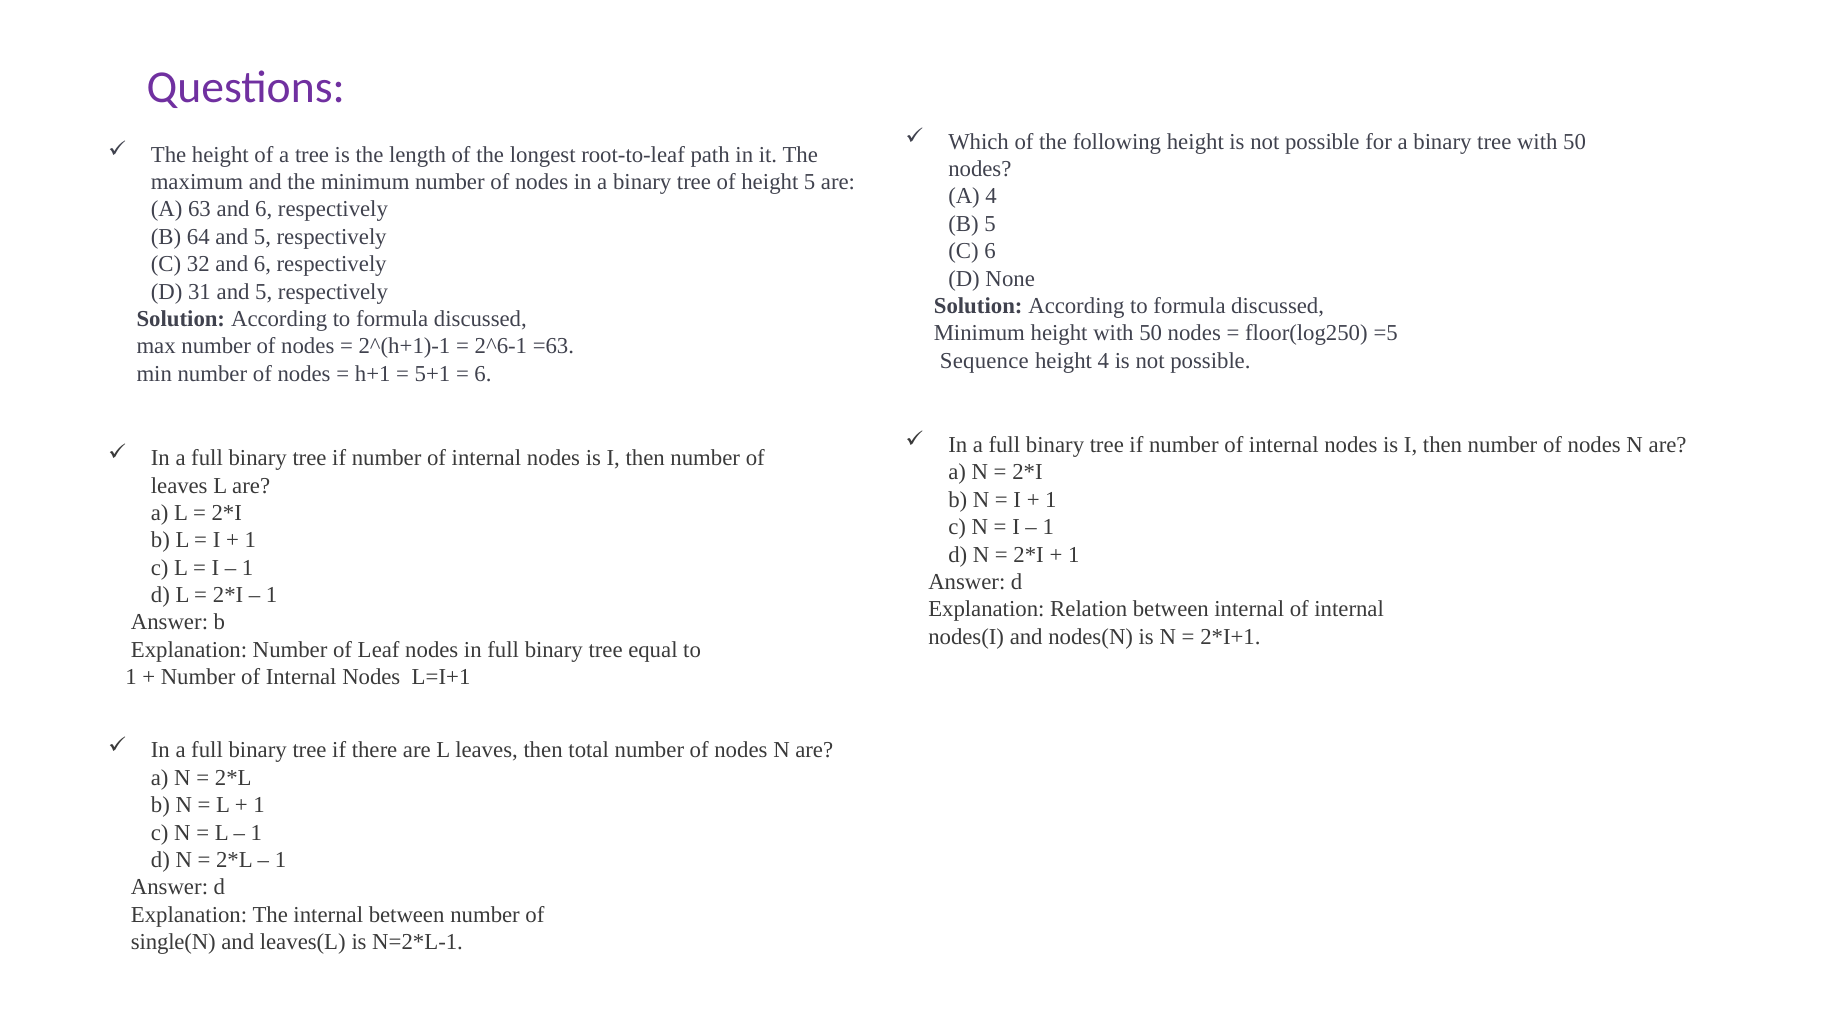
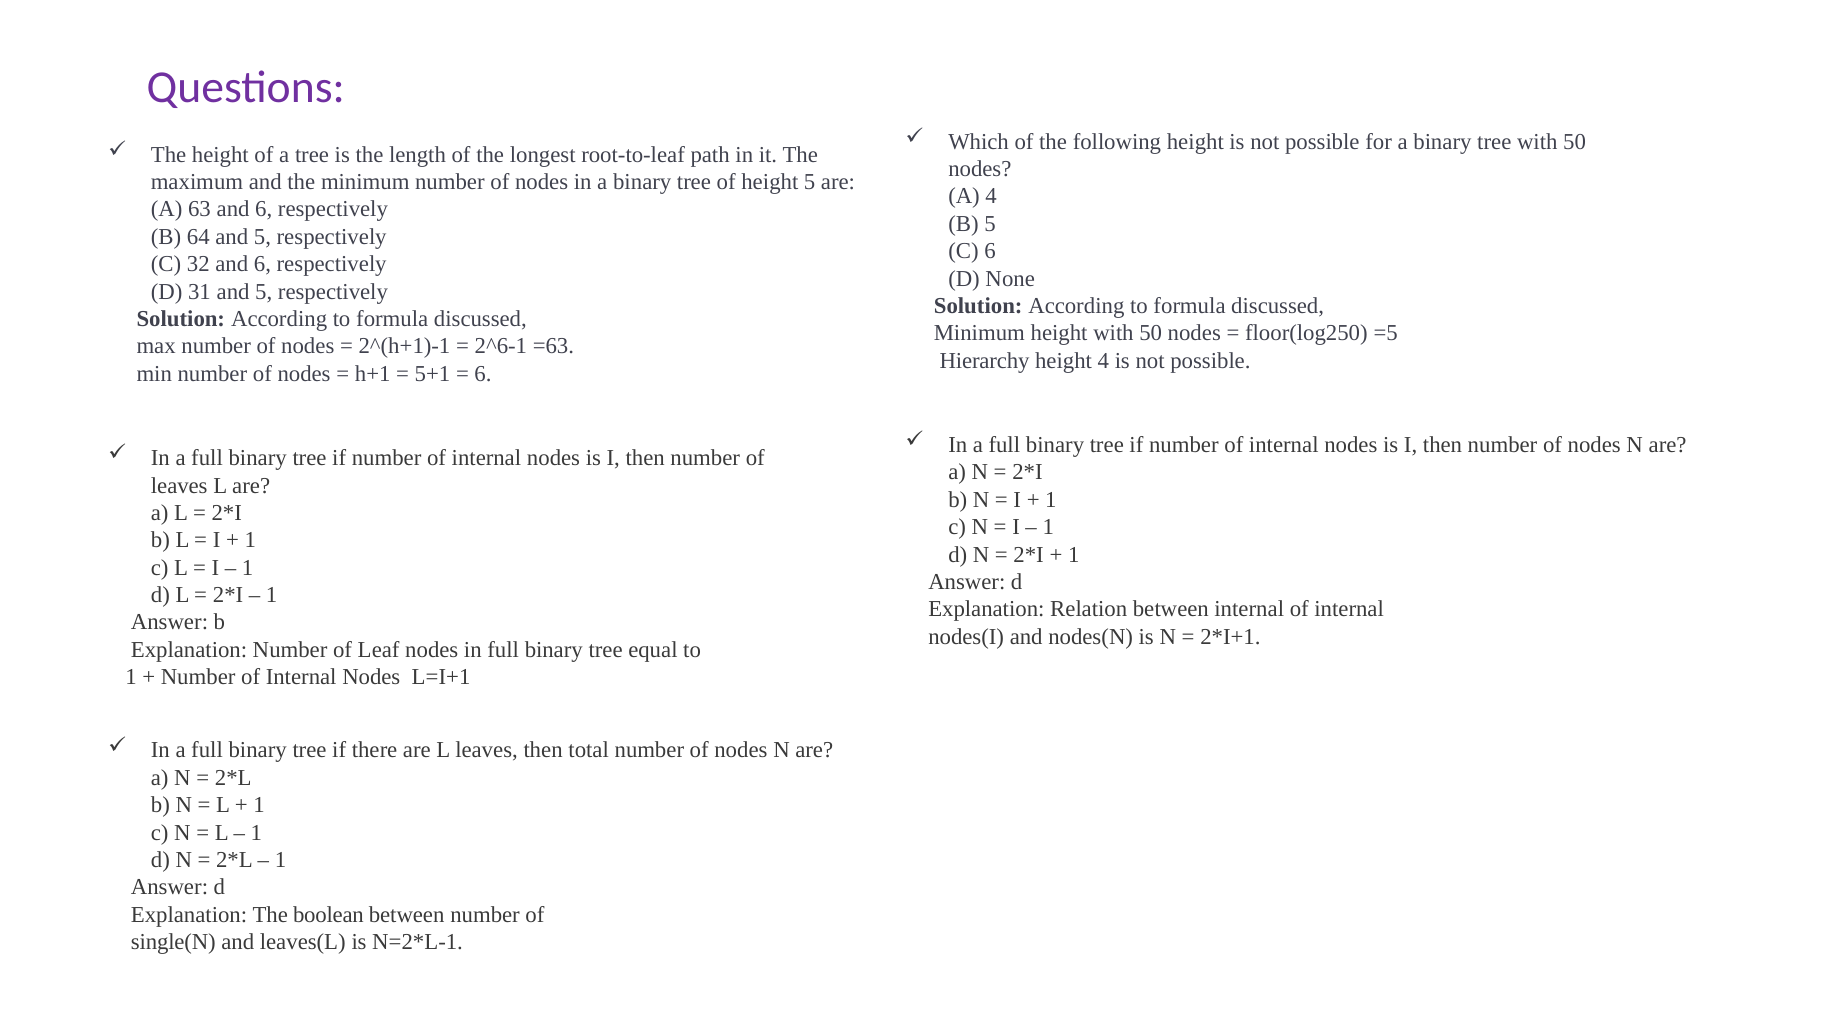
Sequence: Sequence -> Hierarchy
The internal: internal -> boolean
